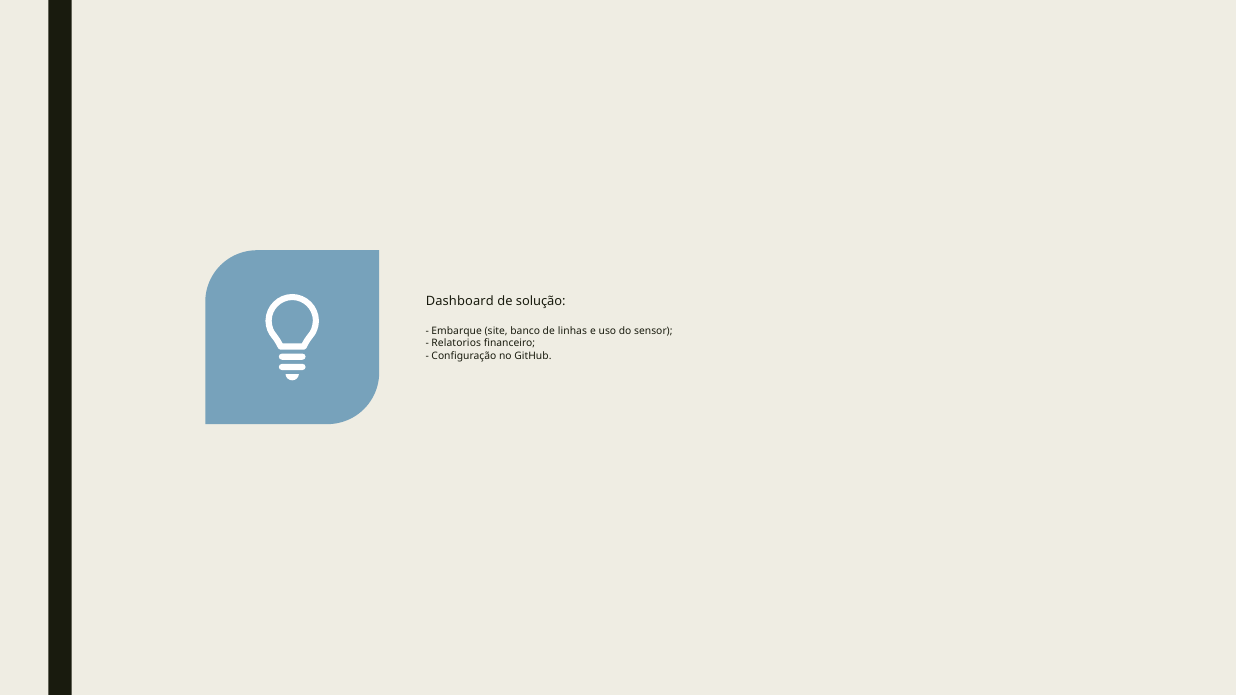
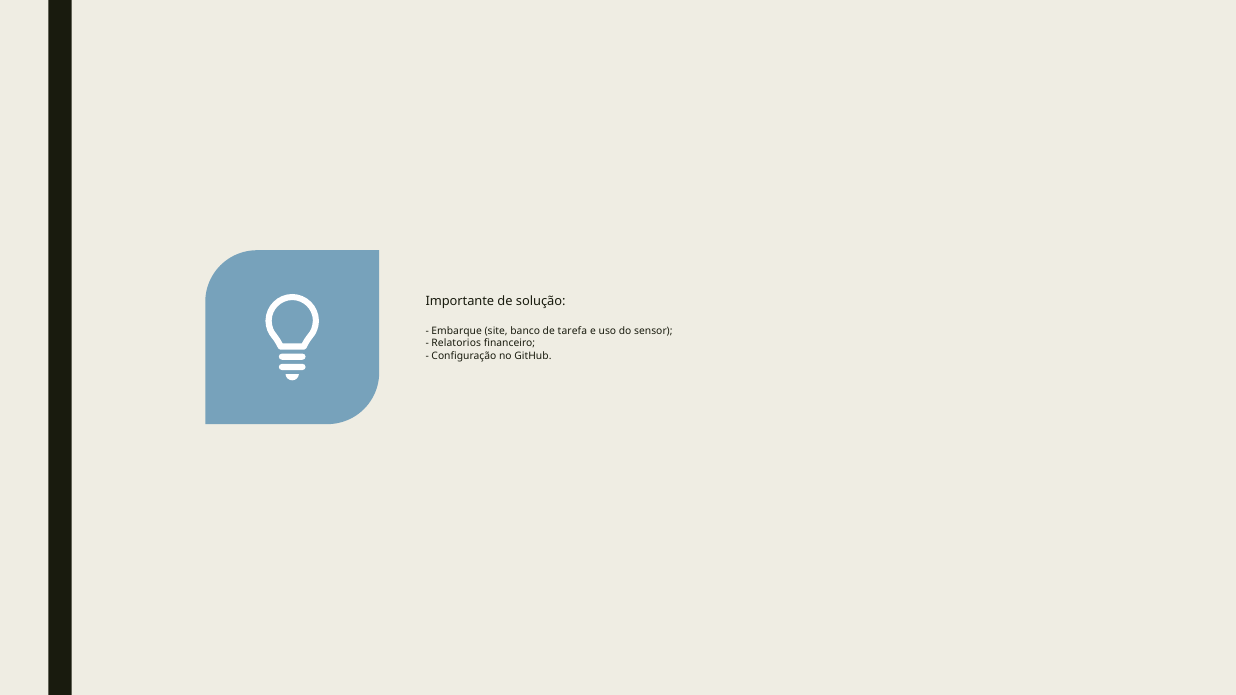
Dashboard: Dashboard -> Importante
linhas: linhas -> tarefa
